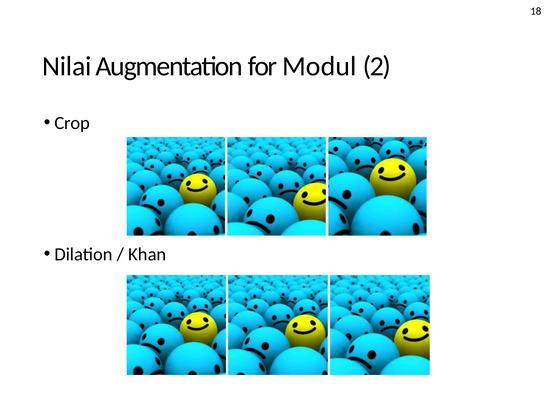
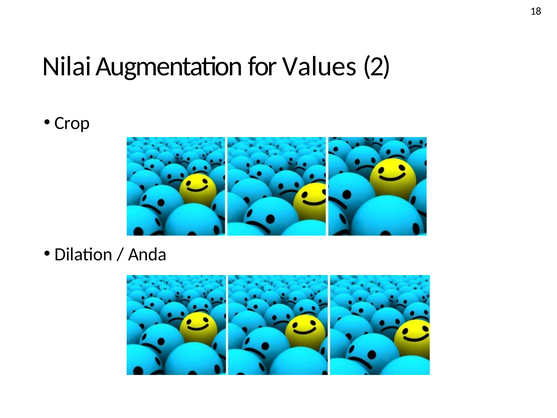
Modul: Modul -> Values
Khan: Khan -> Anda
